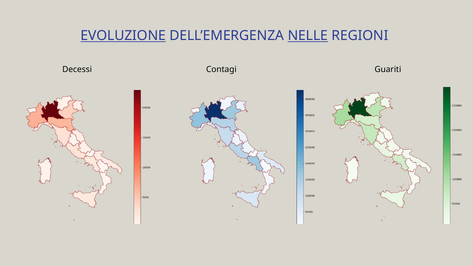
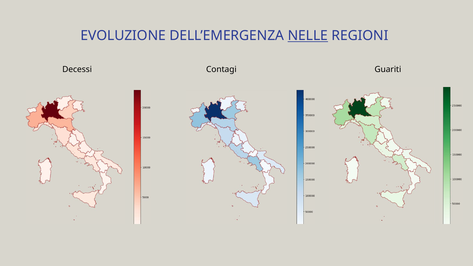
EVOLUZIONE underline: present -> none
